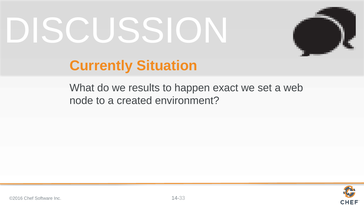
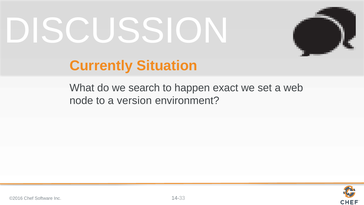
results: results -> search
created: created -> version
